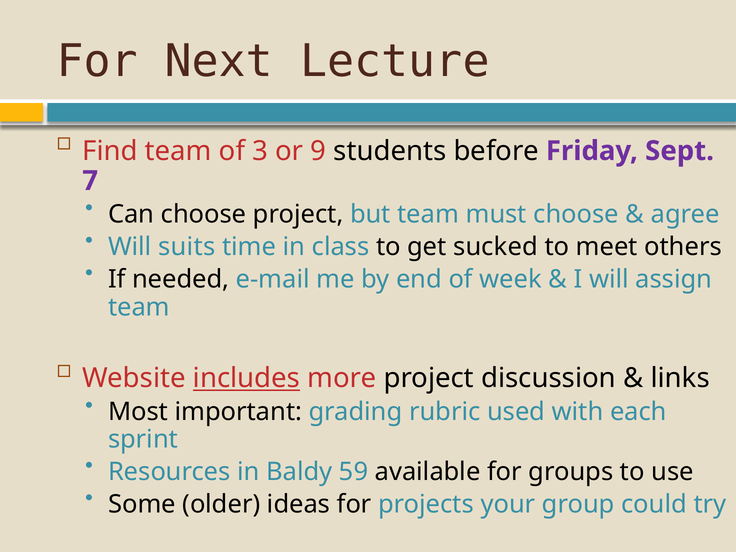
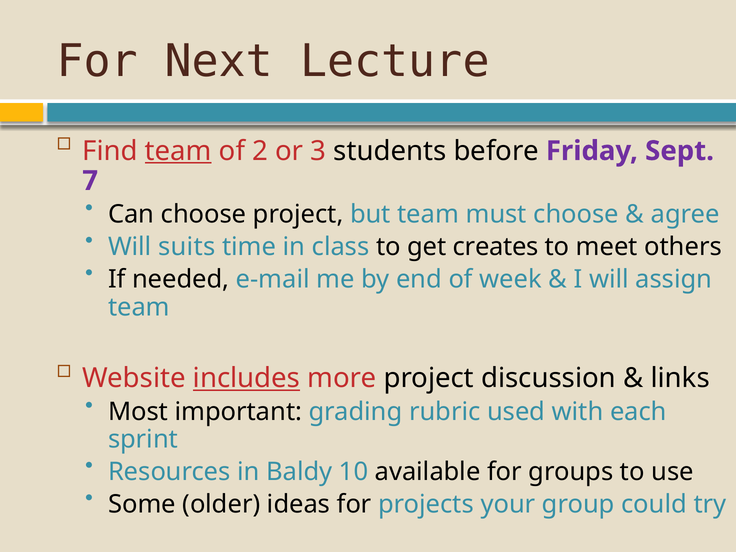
team at (178, 151) underline: none -> present
3: 3 -> 2
9: 9 -> 3
sucked: sucked -> creates
59: 59 -> 10
